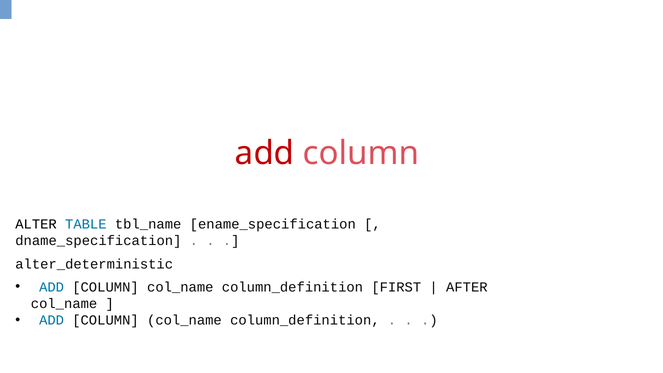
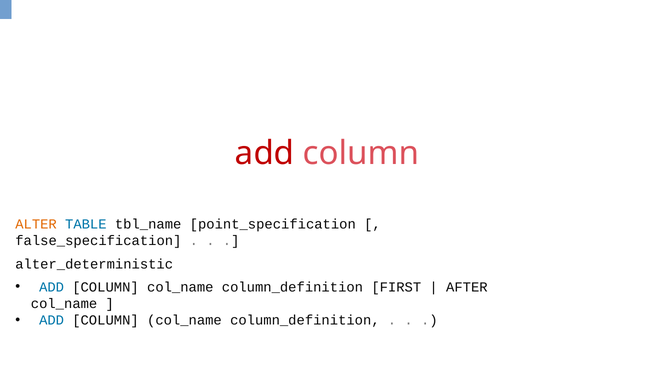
ALTER colour: black -> orange
ename_specification: ename_specification -> point_specification
dname_specification: dname_specification -> false_specification
